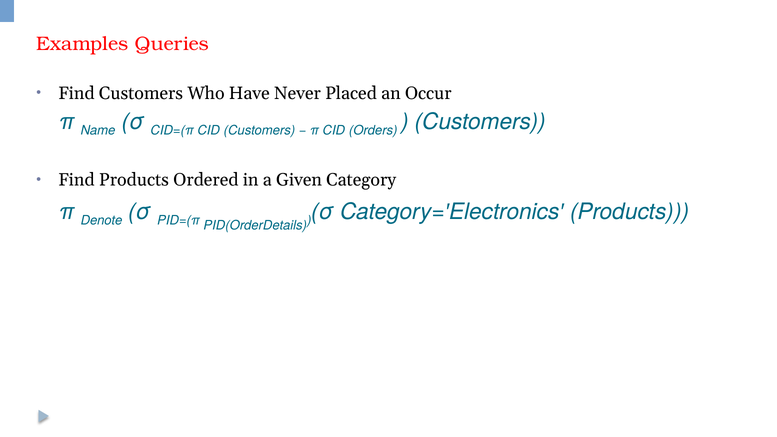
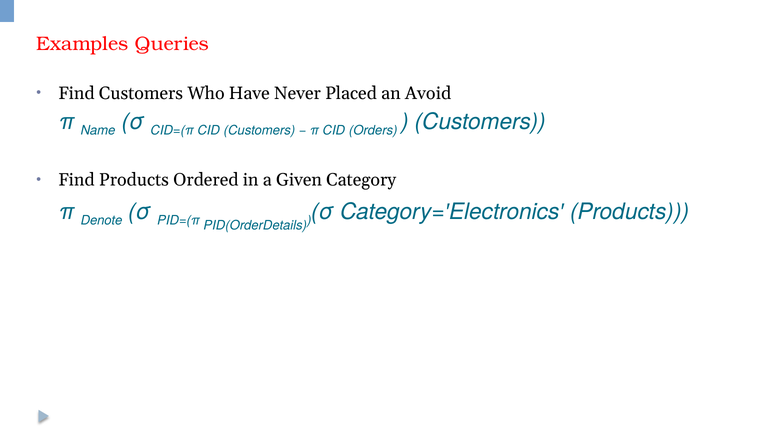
Occur: Occur -> Avoid
